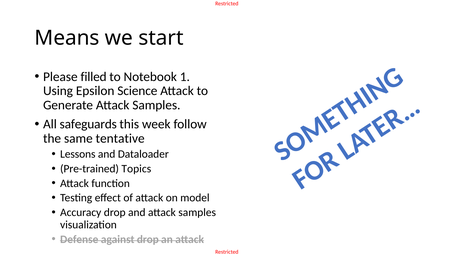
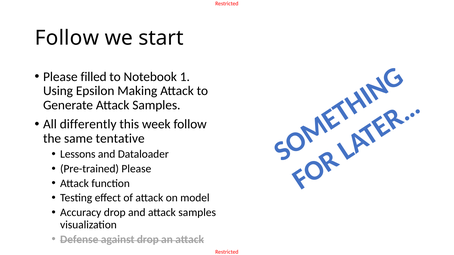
Means at (67, 38): Means -> Follow
Science: Science -> Making
safeguards: safeguards -> differently
Pre-trained Topics: Topics -> Please
